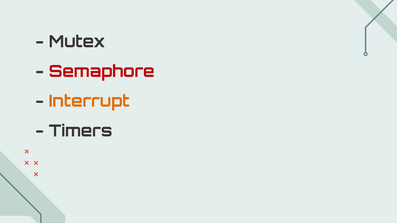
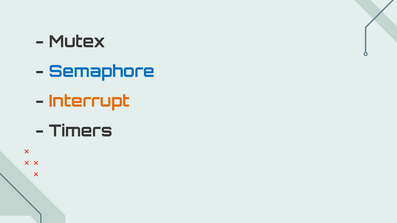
Semaphore colour: red -> blue
